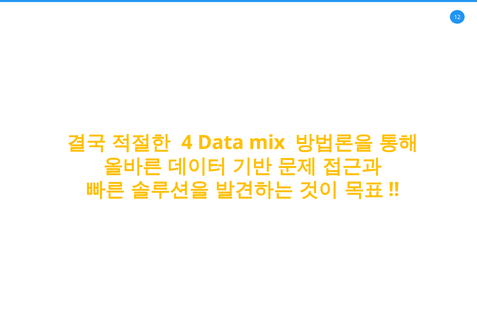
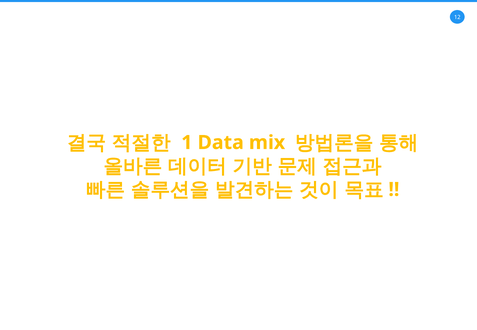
4: 4 -> 1
